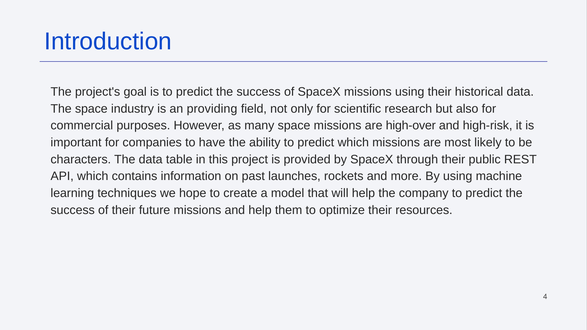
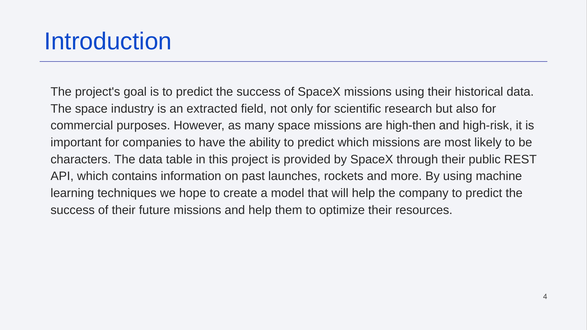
providing: providing -> extracted
high-over: high-over -> high-then
